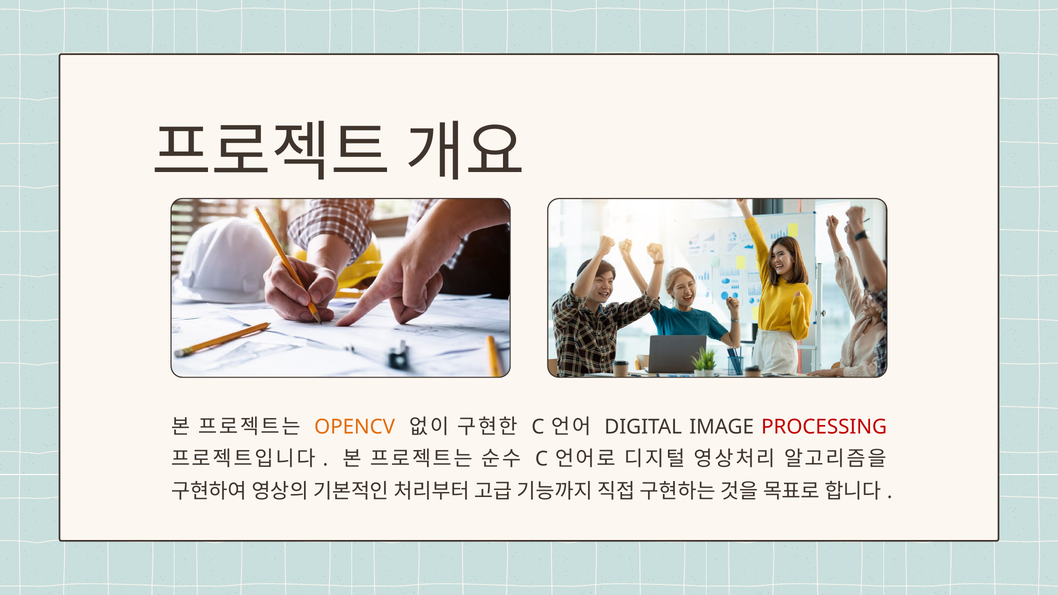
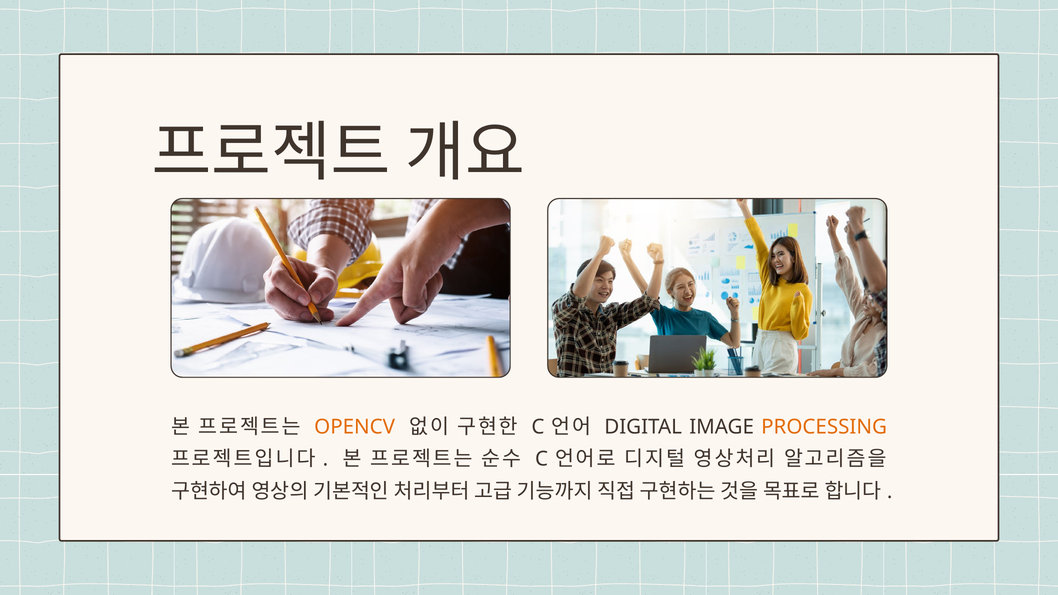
PROCESSING colour: red -> orange
